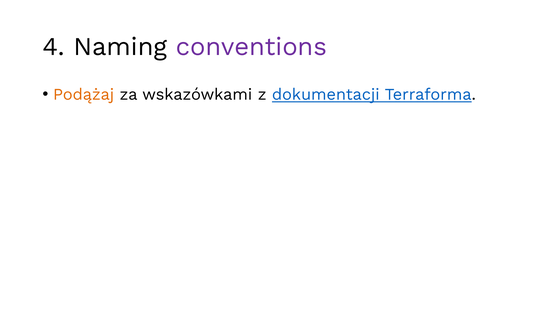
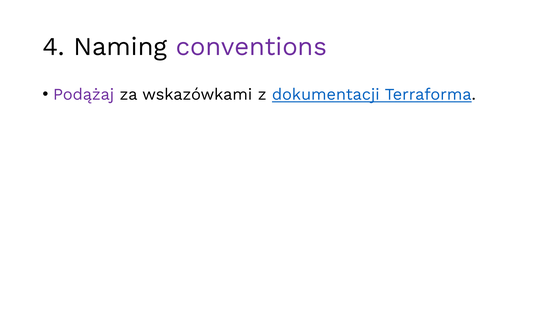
Podążaj colour: orange -> purple
